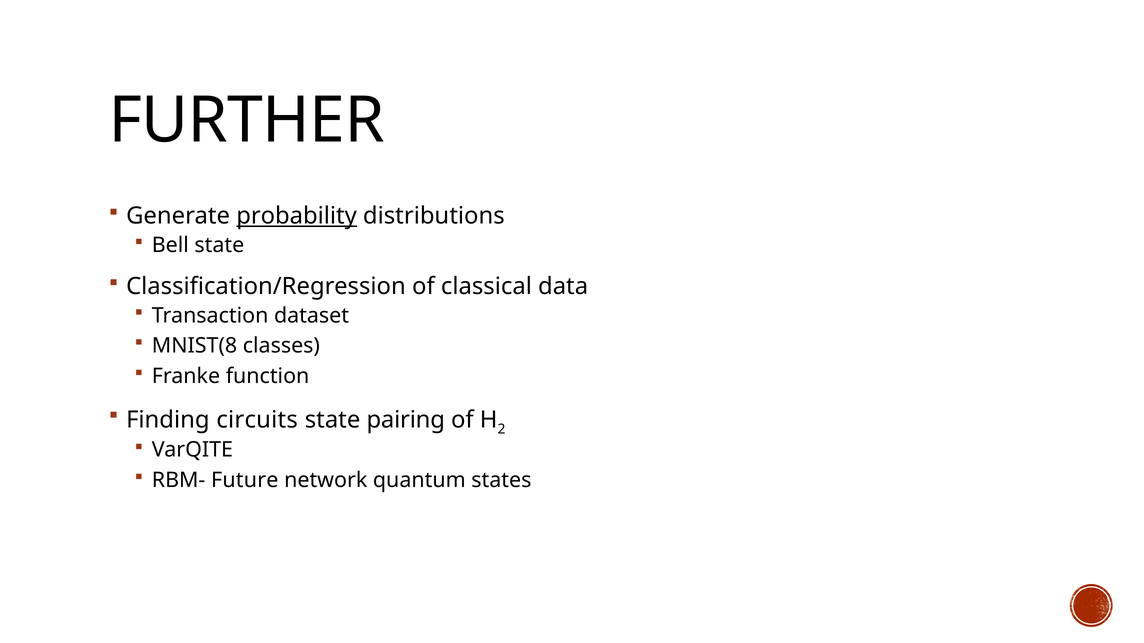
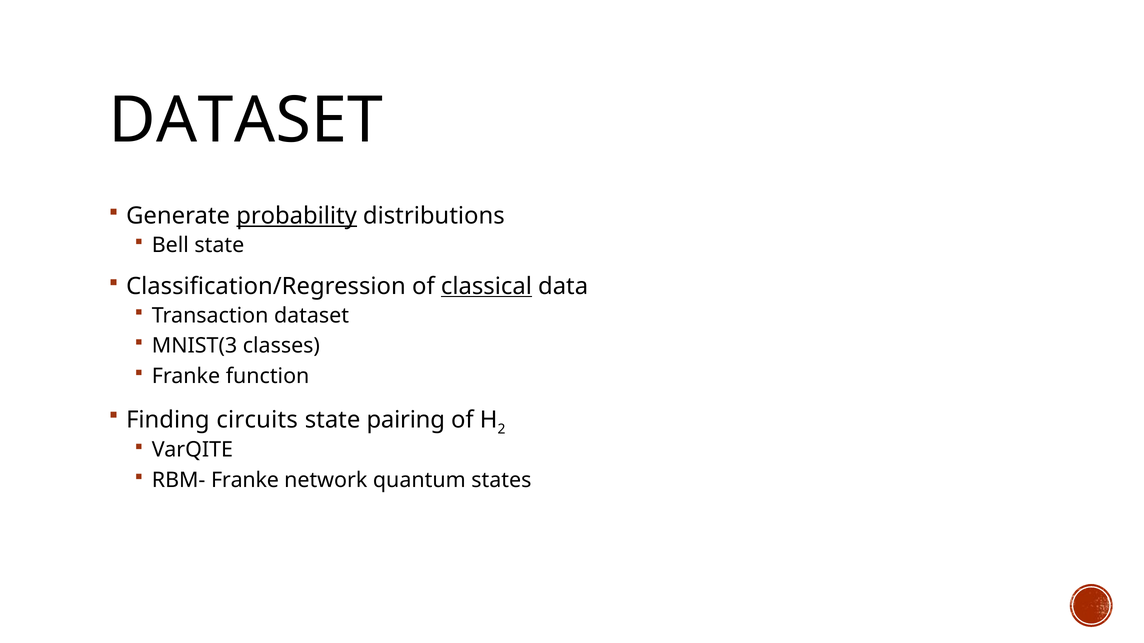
FURTHER at (247, 121): FURTHER -> DATASET
classical underline: none -> present
MNIST(8: MNIST(8 -> MNIST(3
RBM- Future: Future -> Franke
